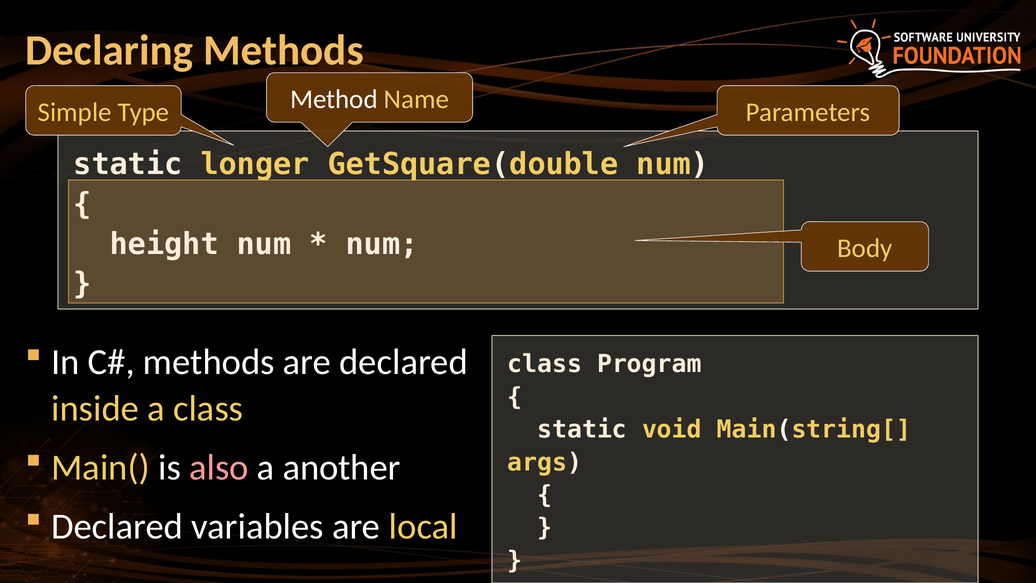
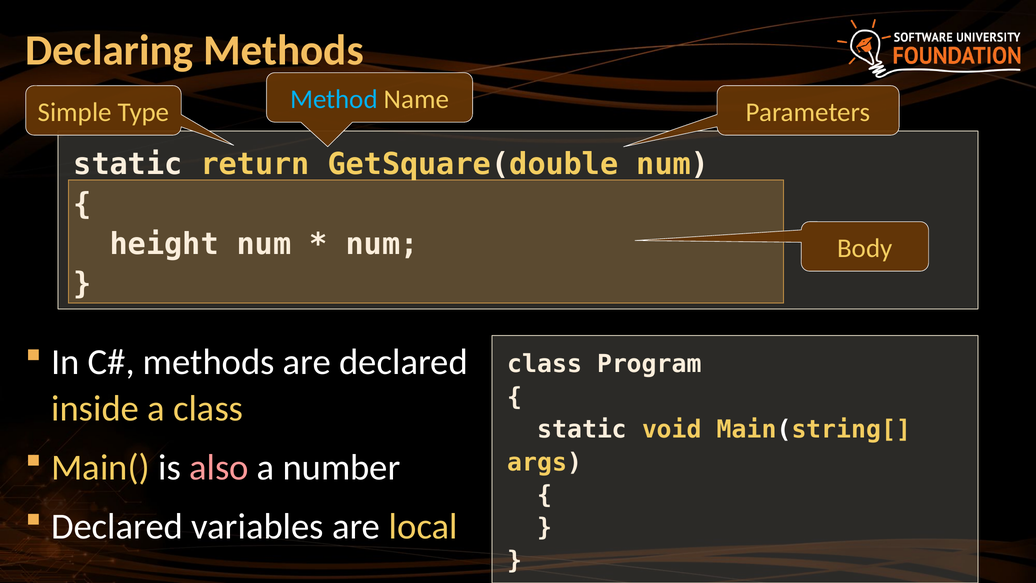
Method colour: white -> light blue
longer: longer -> return
another: another -> number
